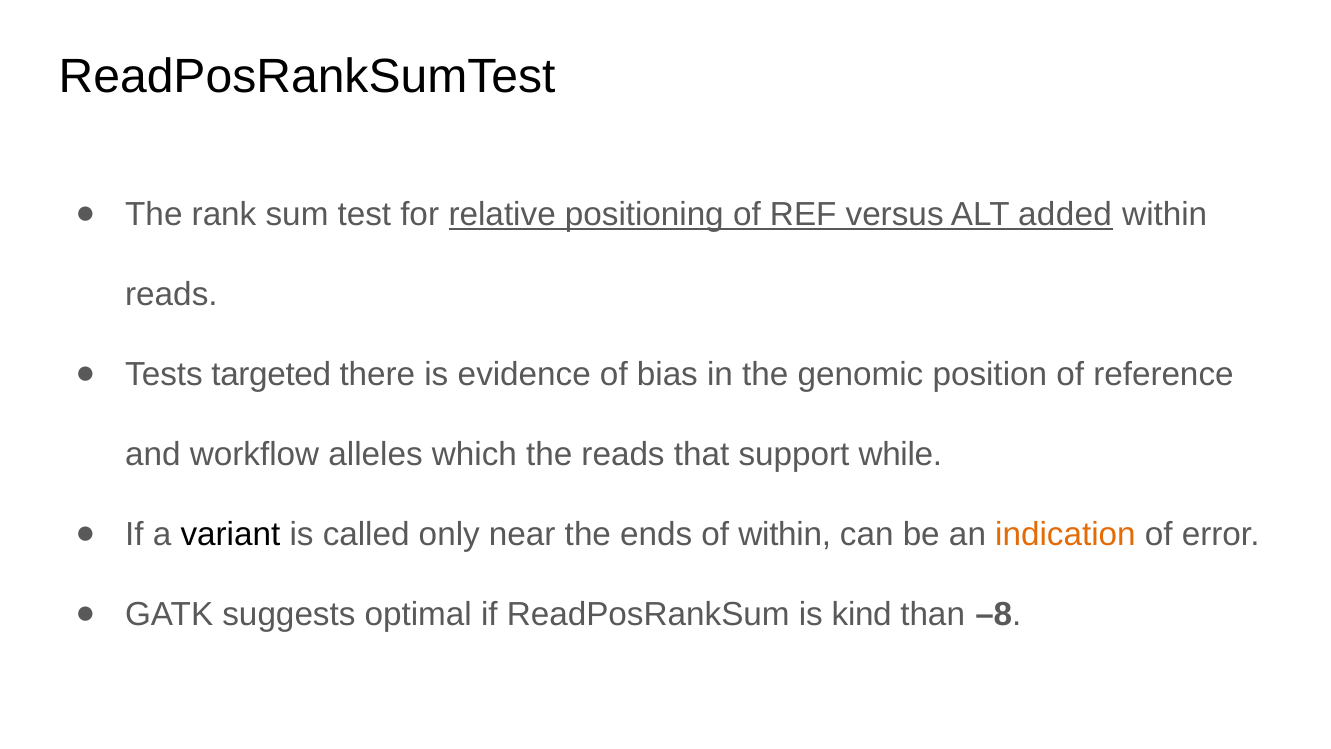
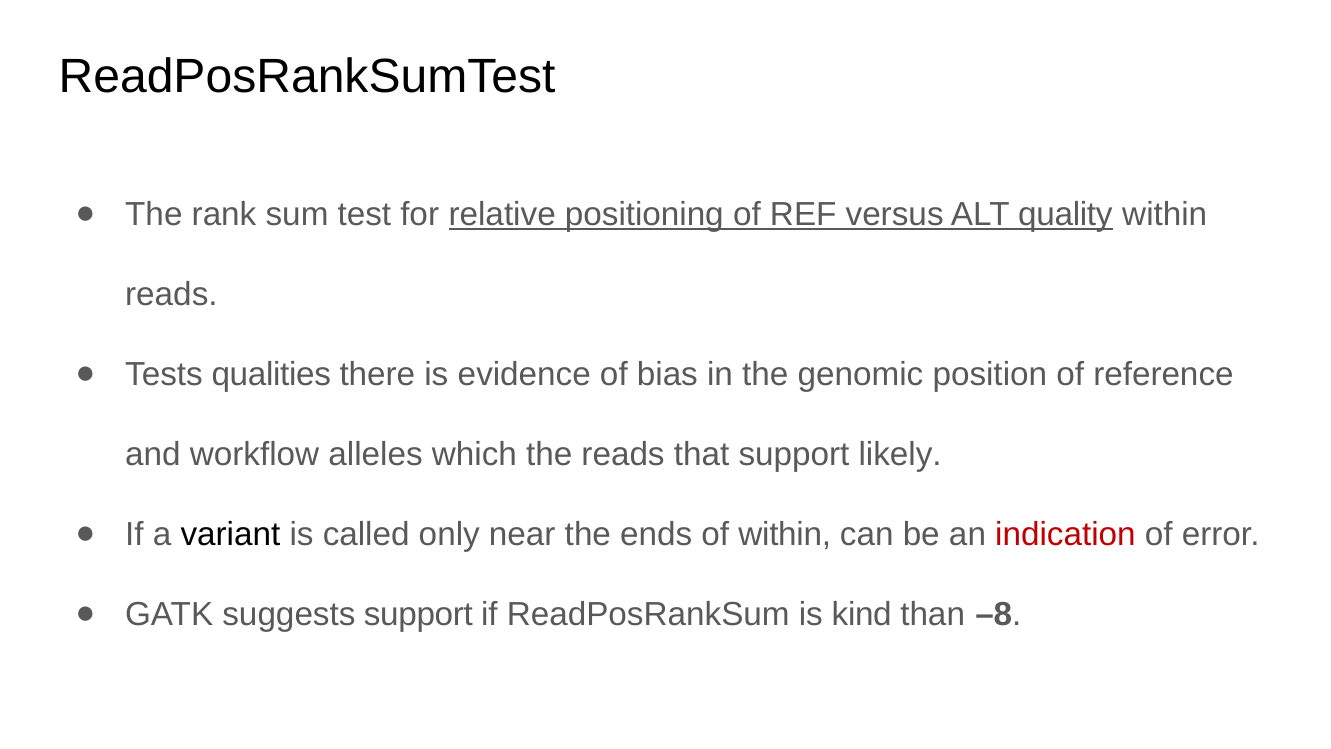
added: added -> quality
targeted: targeted -> qualities
while: while -> likely
indication colour: orange -> red
suggests optimal: optimal -> support
